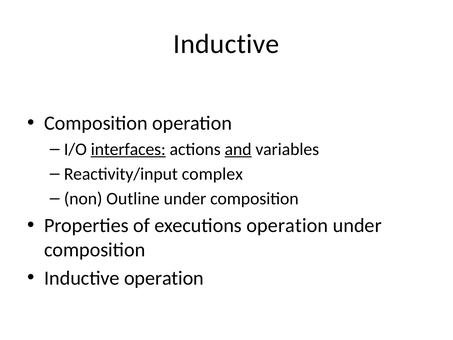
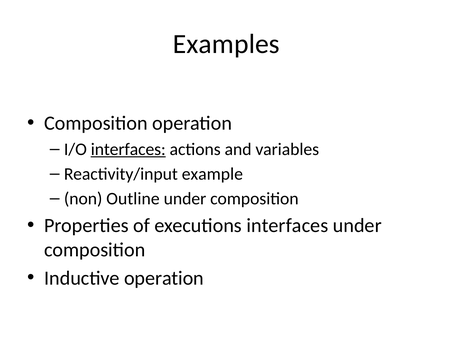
Inductive at (226, 44): Inductive -> Examples
and underline: present -> none
complex: complex -> example
executions operation: operation -> interfaces
